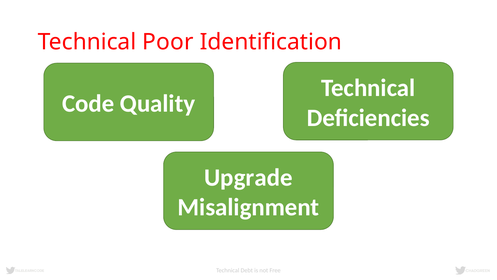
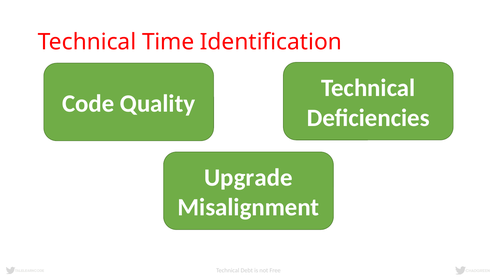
Poor: Poor -> Time
